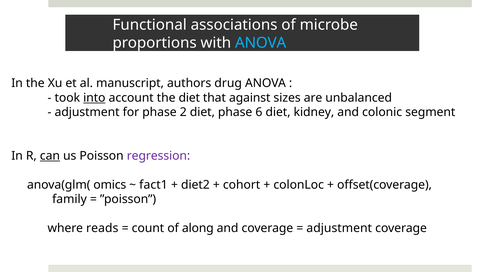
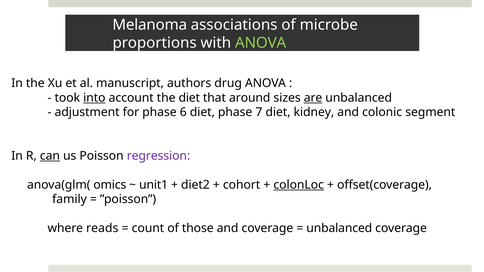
Functional: Functional -> Melanoma
ANOVA at (261, 43) colour: light blue -> light green
against: against -> around
are underline: none -> present
2: 2 -> 6
6: 6 -> 7
fact1: fact1 -> unit1
colonLoc underline: none -> present
along: along -> those
adjustment at (339, 228): adjustment -> unbalanced
